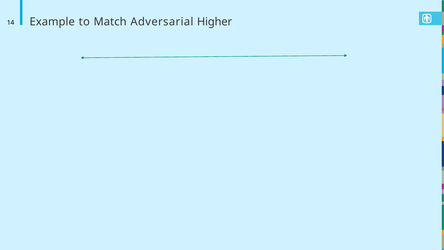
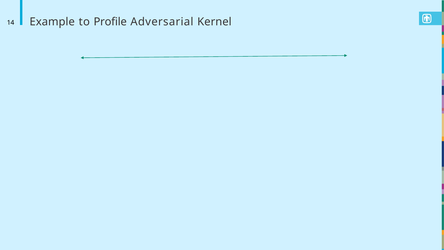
Match: Match -> Profile
Higher: Higher -> Kernel
